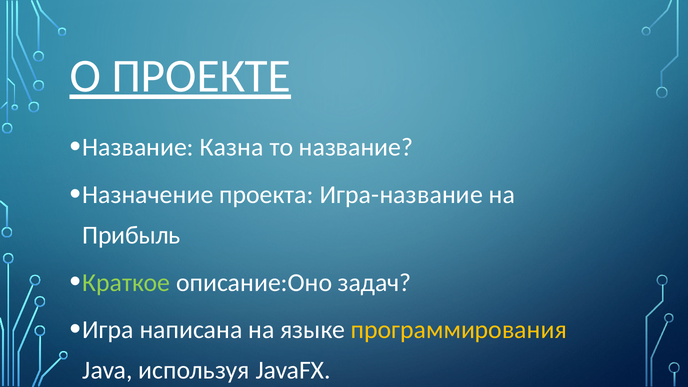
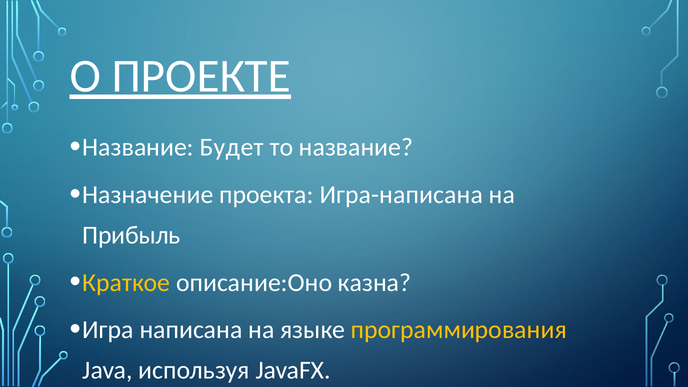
Казна: Казна -> Будет
Игра-название: Игра-название -> Игра-написана
Краткое colour: light green -> yellow
задач: задач -> казна
